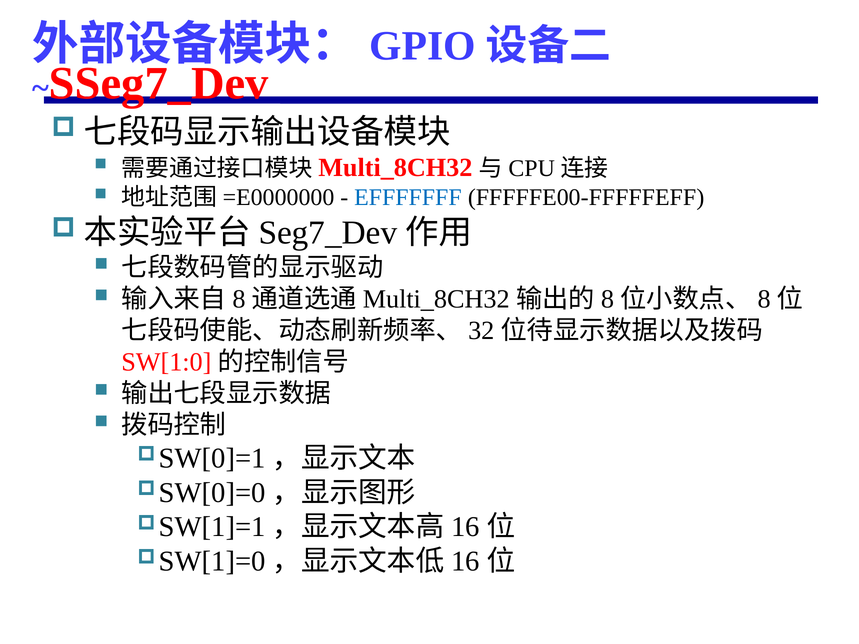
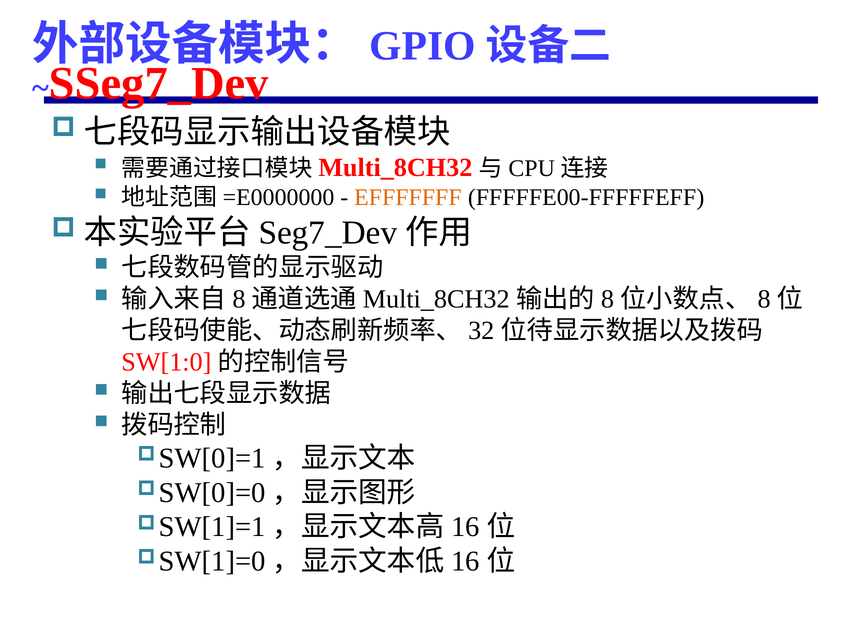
EFFFFFFF colour: blue -> orange
